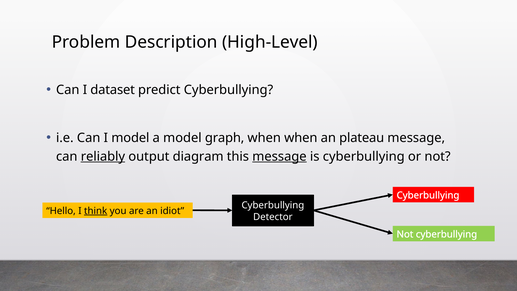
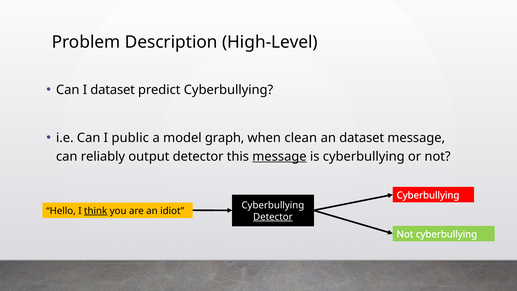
I model: model -> public
when when: when -> clean
an plateau: plateau -> dataset
reliably underline: present -> none
output diagram: diagram -> detector
Detector at (273, 217) underline: none -> present
